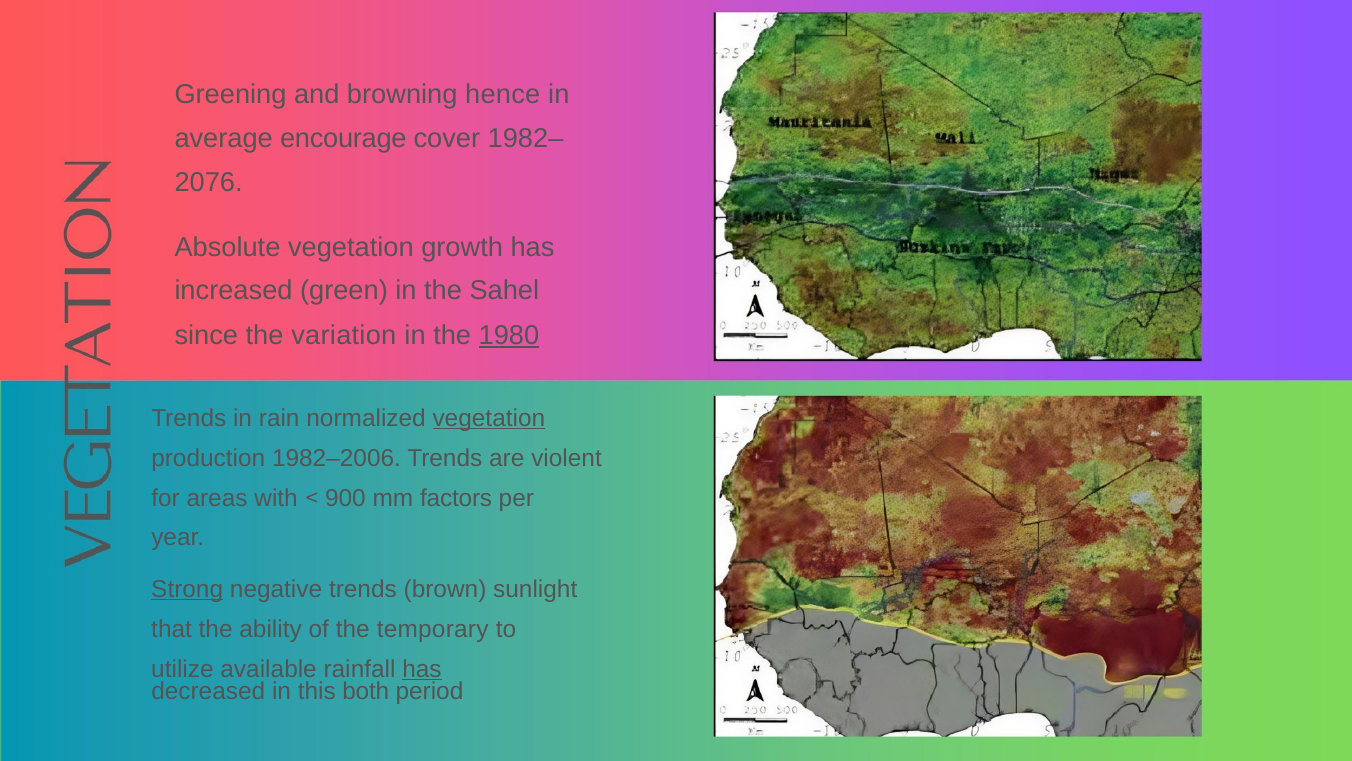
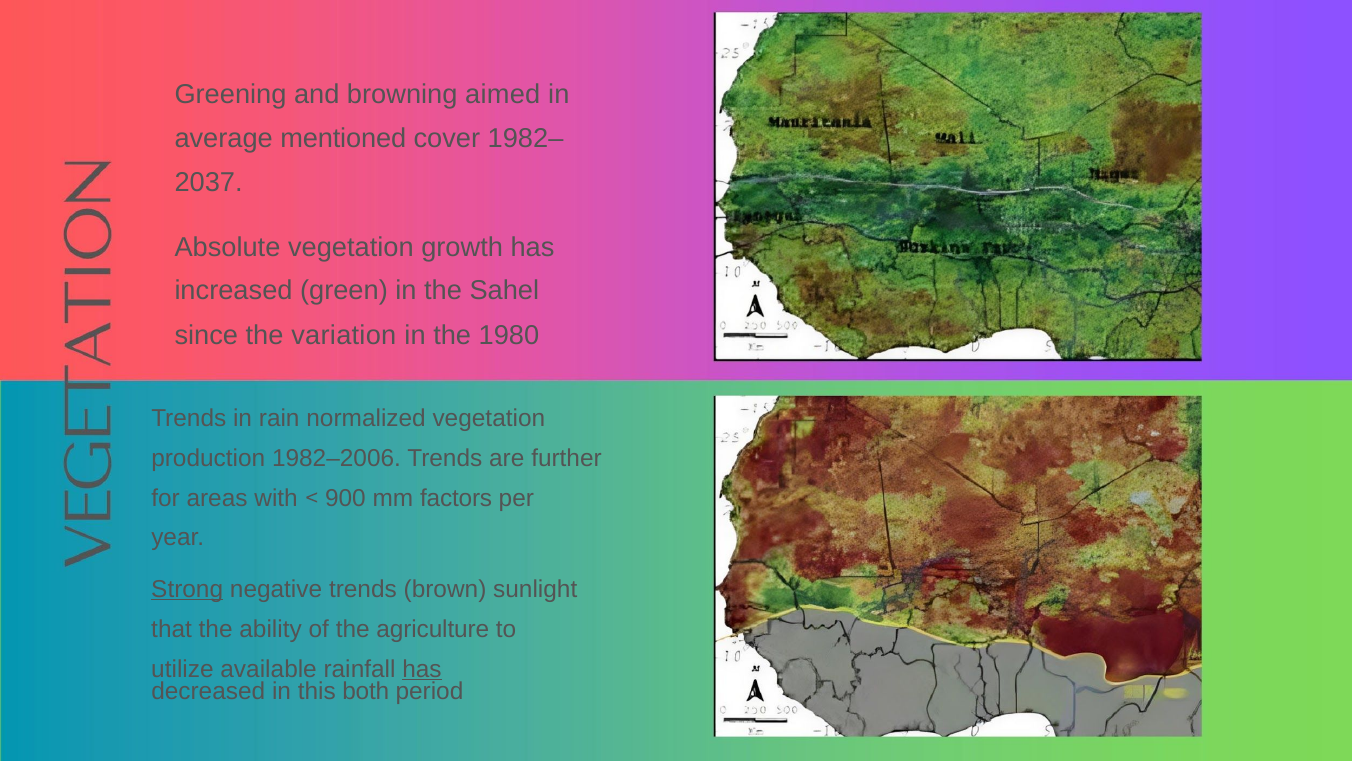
hence: hence -> aimed
encourage: encourage -> mentioned
2076: 2076 -> 2037
1980 underline: present -> none
vegetation at (489, 418) underline: present -> none
violent: violent -> further
temporary: temporary -> agriculture
